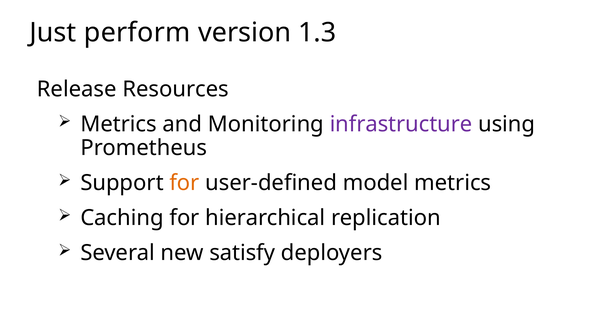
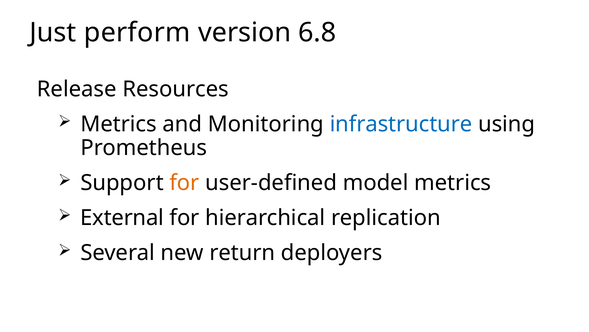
1.3: 1.3 -> 6.8
infrastructure colour: purple -> blue
Caching: Caching -> External
satisfy: satisfy -> return
